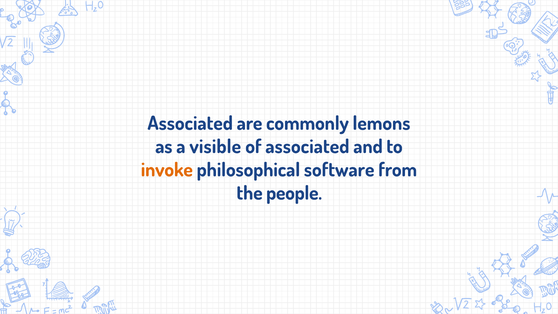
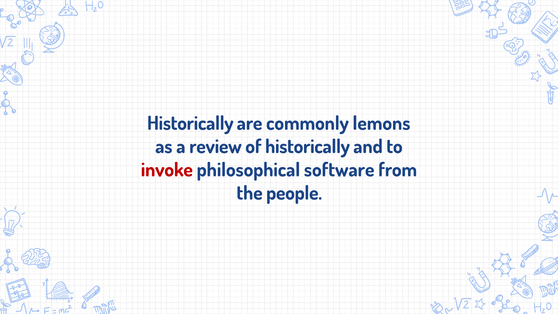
Associated at (190, 123): Associated -> Historically
visible: visible -> review
of associated: associated -> historically
invoke colour: orange -> red
